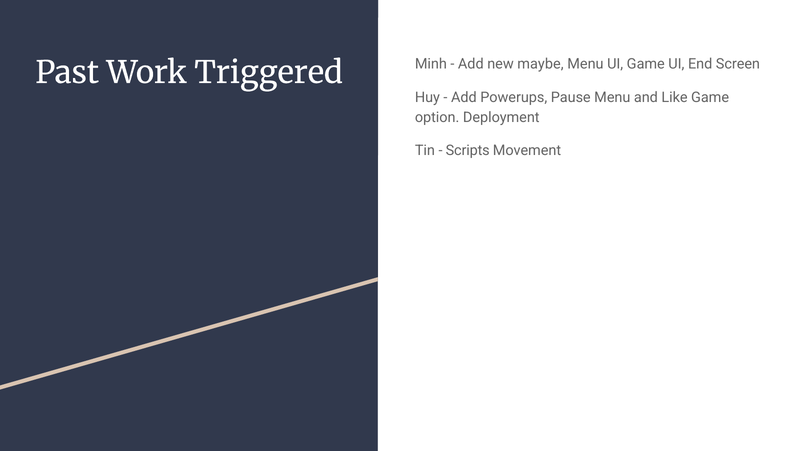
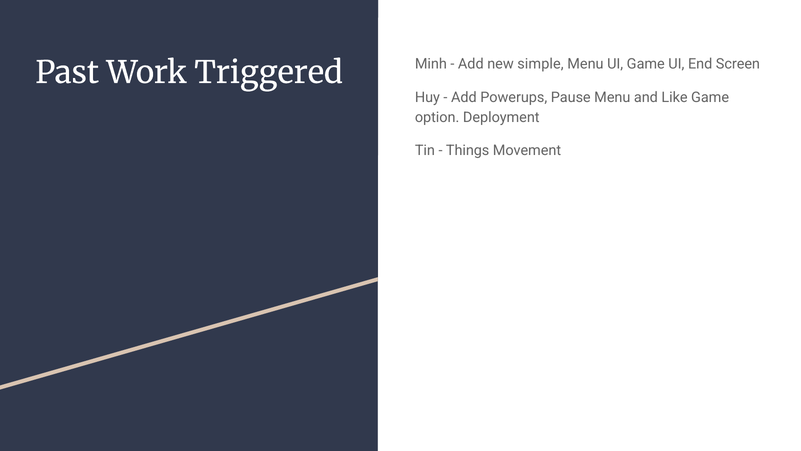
maybe: maybe -> simple
Scripts: Scripts -> Things
